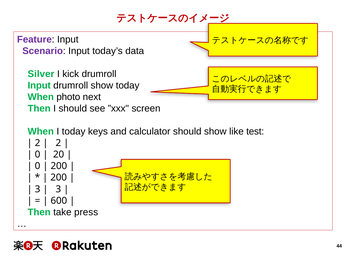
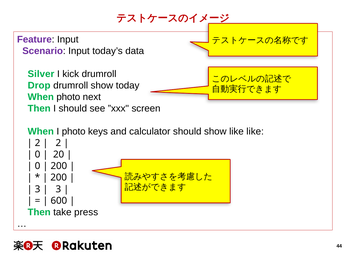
Input at (39, 86): Input -> Drop
I today: today -> photo
like test: test -> like
